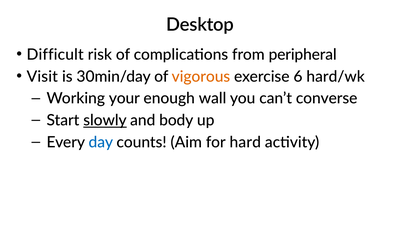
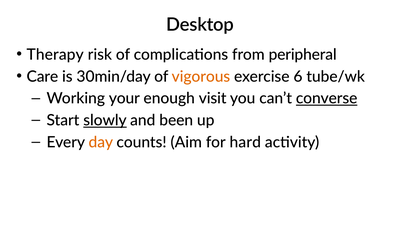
Difficult: Difficult -> Therapy
Visit: Visit -> Care
hard/wk: hard/wk -> tube/wk
wall: wall -> visit
converse underline: none -> present
body: body -> been
day colour: blue -> orange
